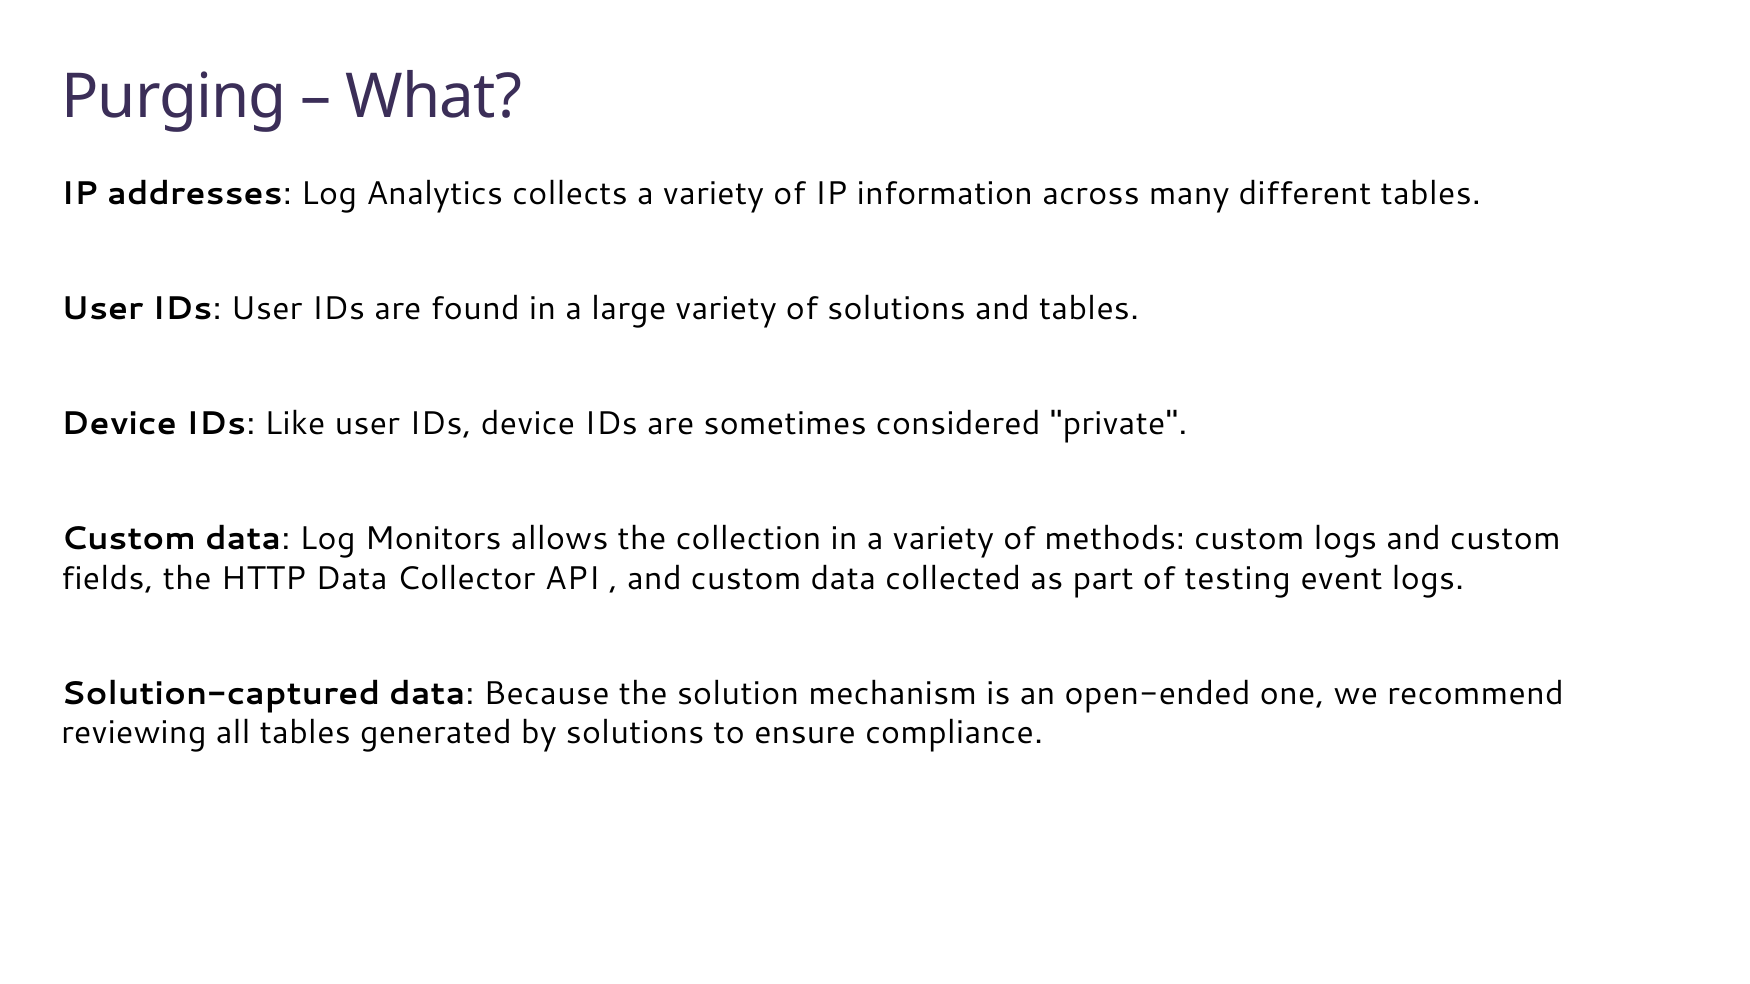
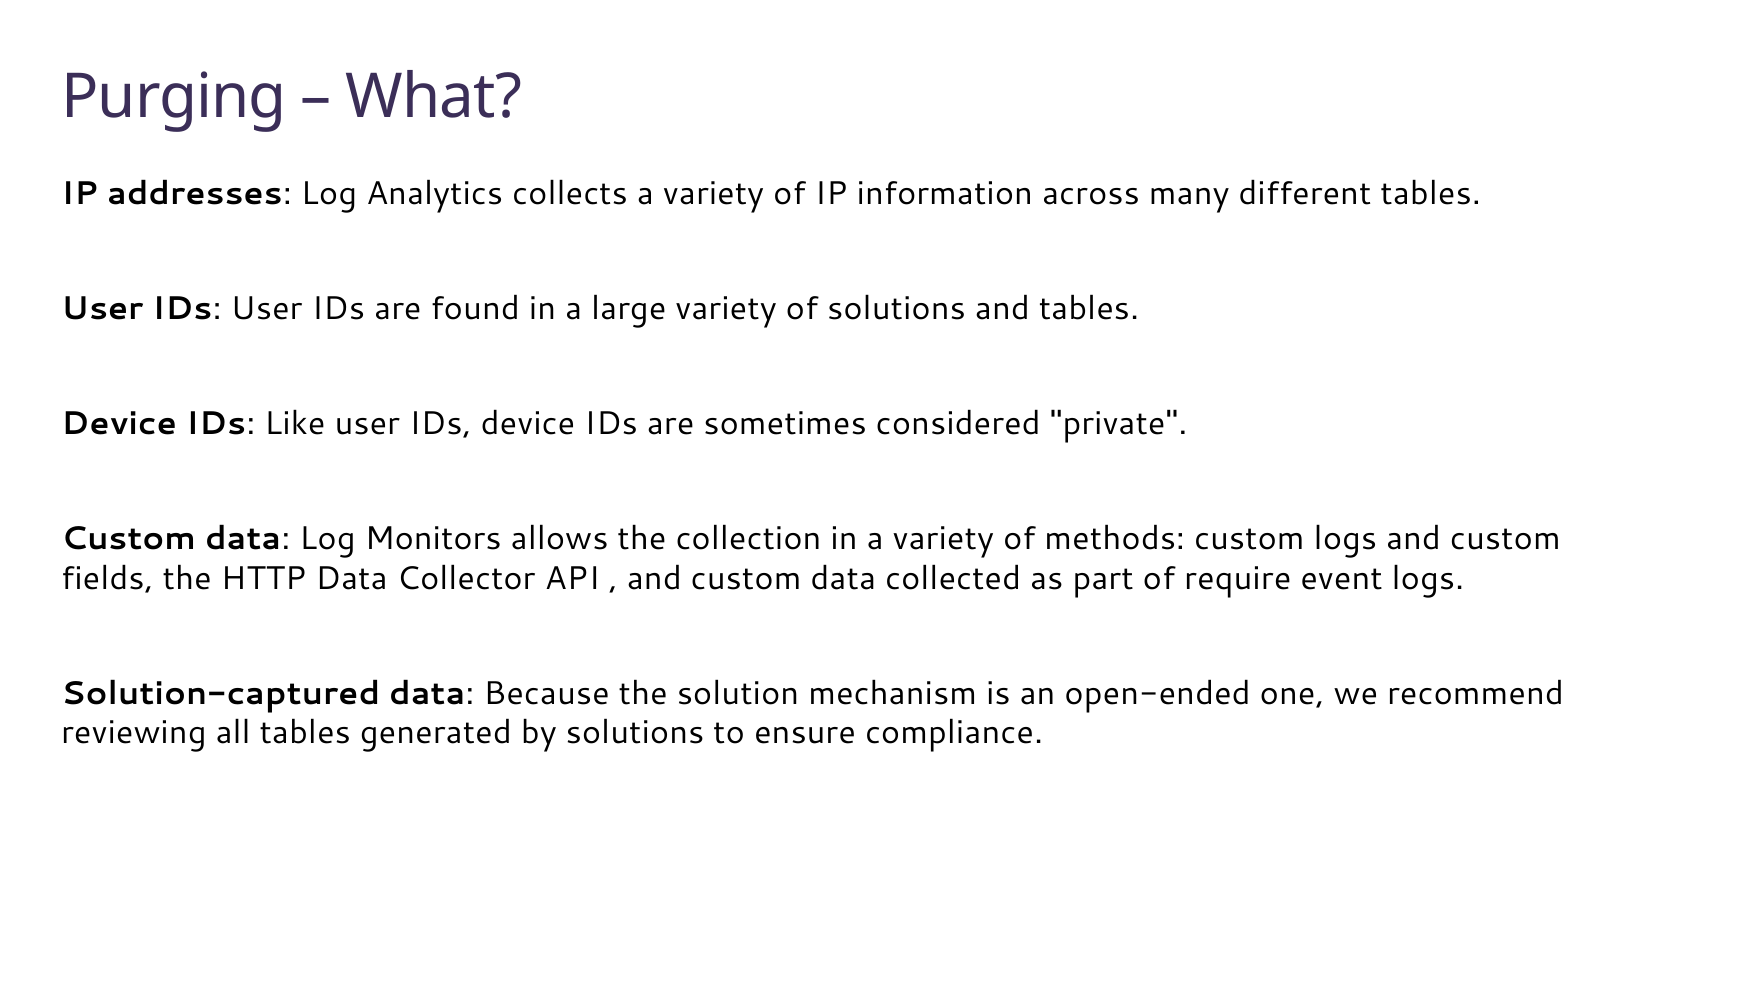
testing: testing -> require
